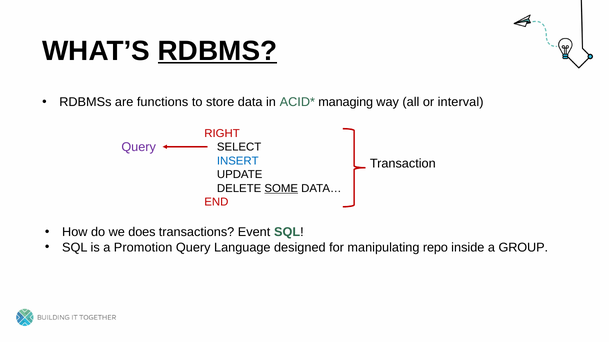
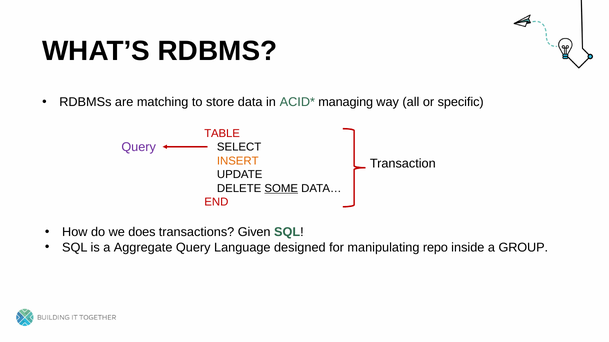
RDBMS underline: present -> none
functions: functions -> matching
interval: interval -> specific
RIGHT: RIGHT -> TABLE
INSERT colour: blue -> orange
Event: Event -> Given
Promotion: Promotion -> Aggregate
